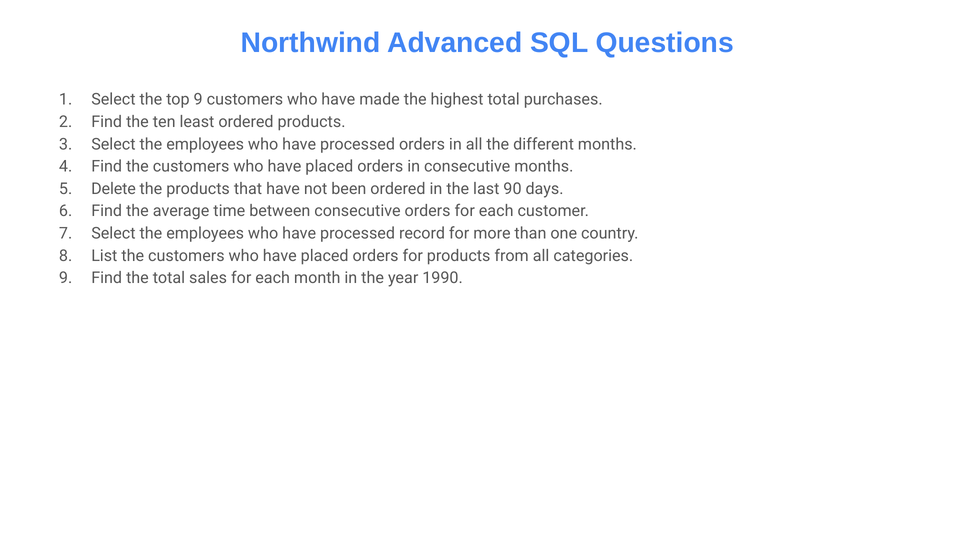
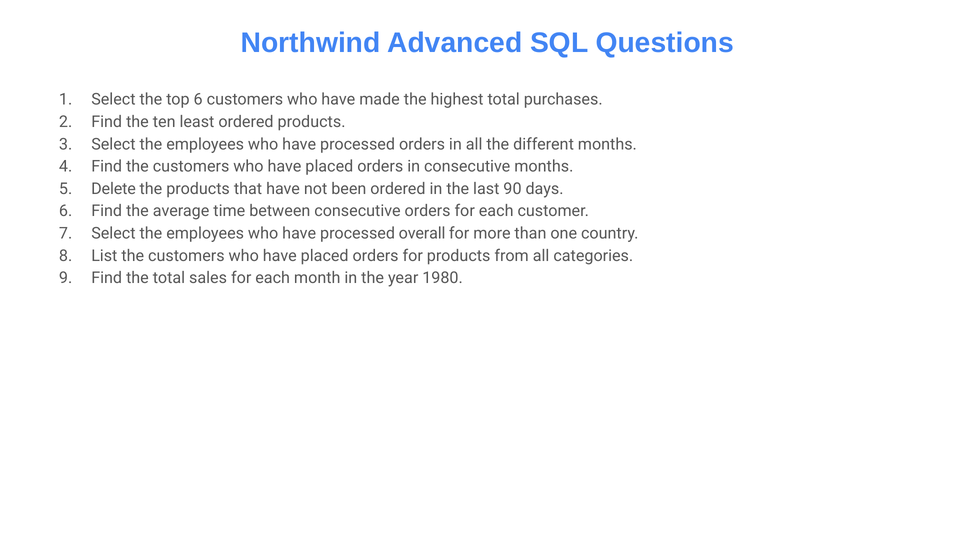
top 9: 9 -> 6
record: record -> overall
1990: 1990 -> 1980
